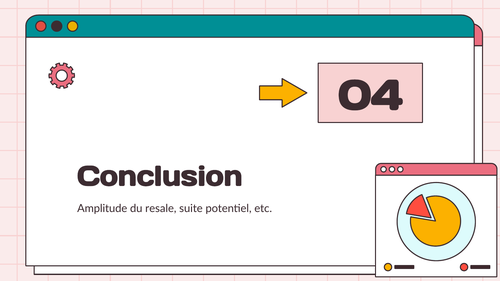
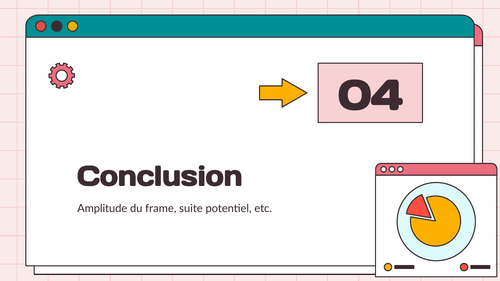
resale: resale -> frame
